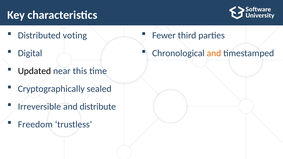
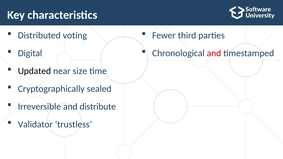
and at (214, 53) colour: orange -> red
this: this -> size
Freedom: Freedom -> Validator
